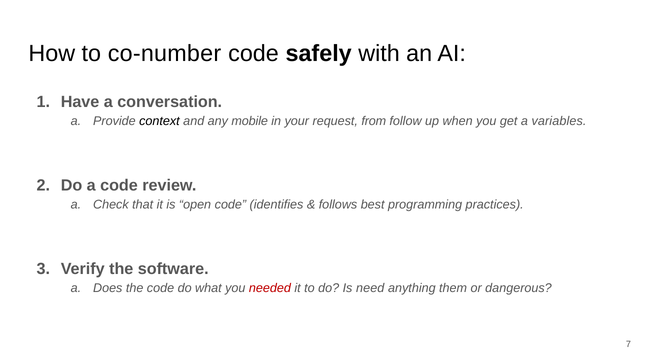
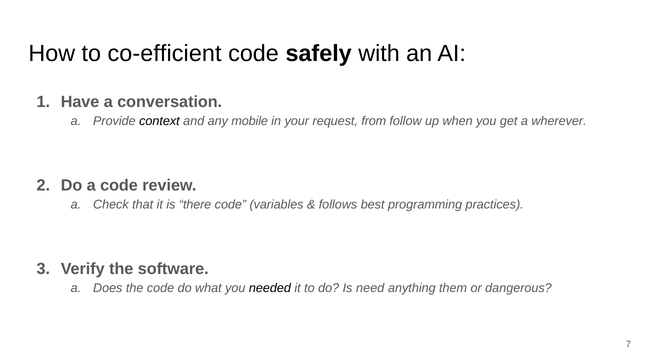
co-number: co-number -> co-efficient
variables: variables -> wherever
open: open -> there
identifies: identifies -> variables
needed colour: red -> black
